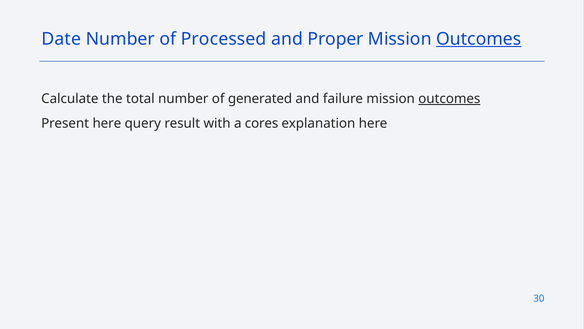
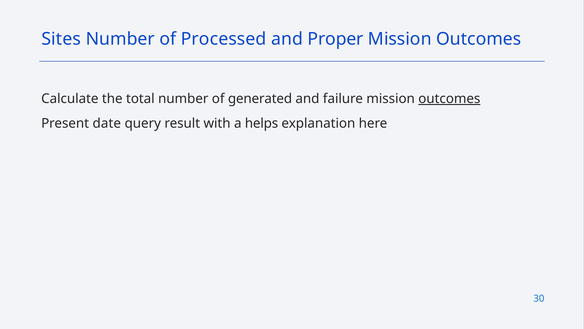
Date: Date -> Sites
Outcomes at (479, 39) underline: present -> none
Present here: here -> date
cores: cores -> helps
